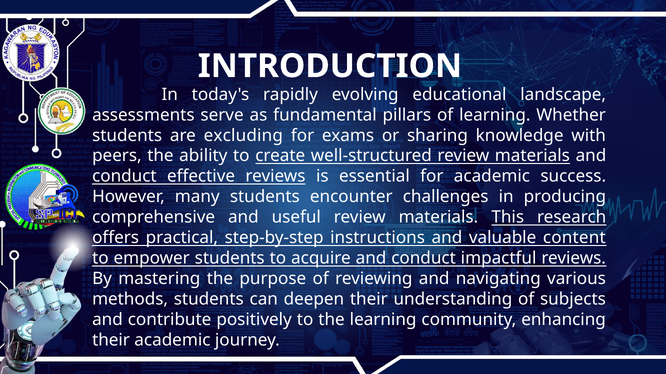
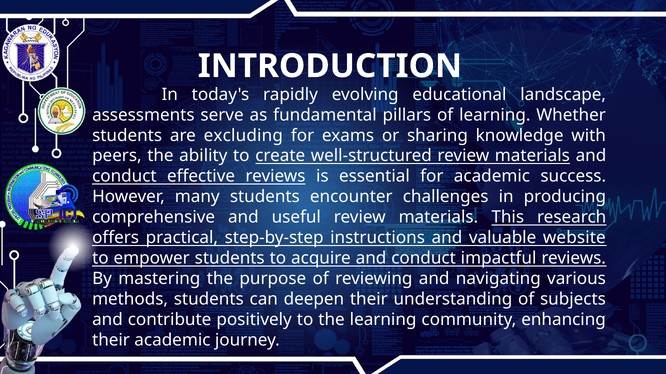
content: content -> website
